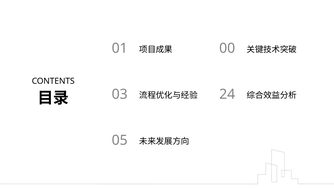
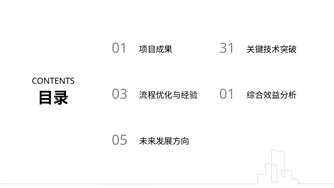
00: 00 -> 31
24 at (227, 94): 24 -> 01
